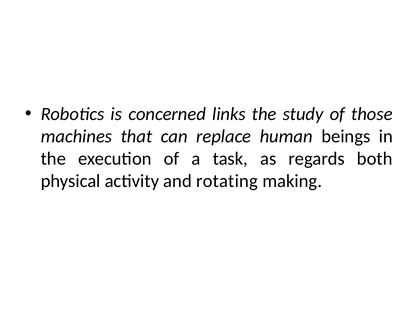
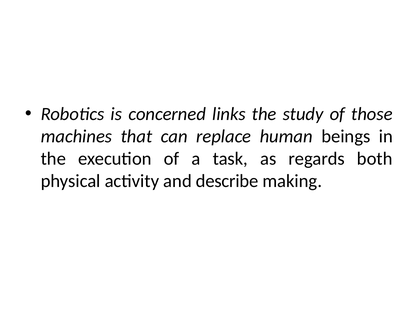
rotating: rotating -> describe
